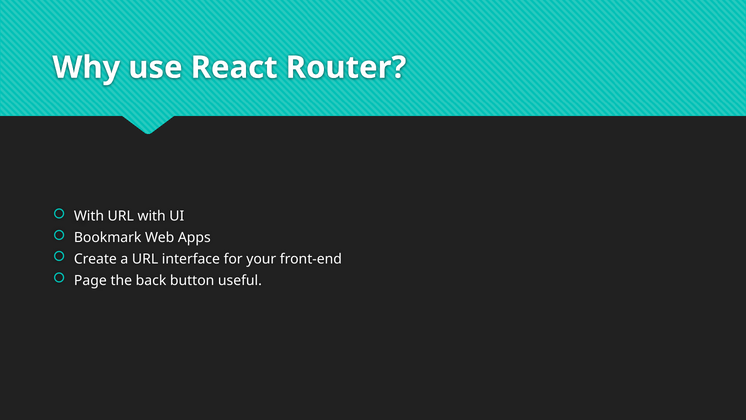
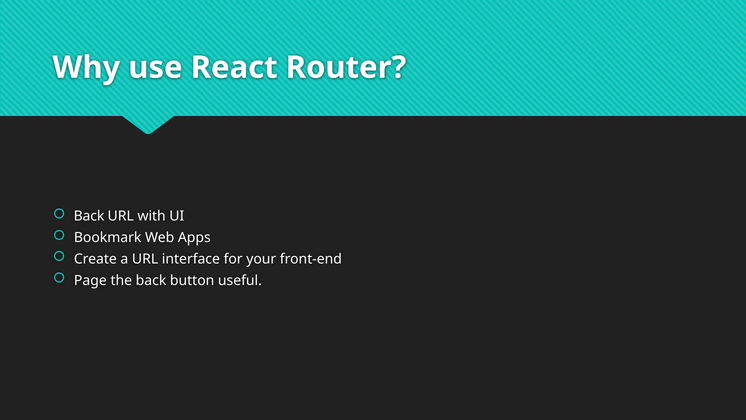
With at (89, 216): With -> Back
